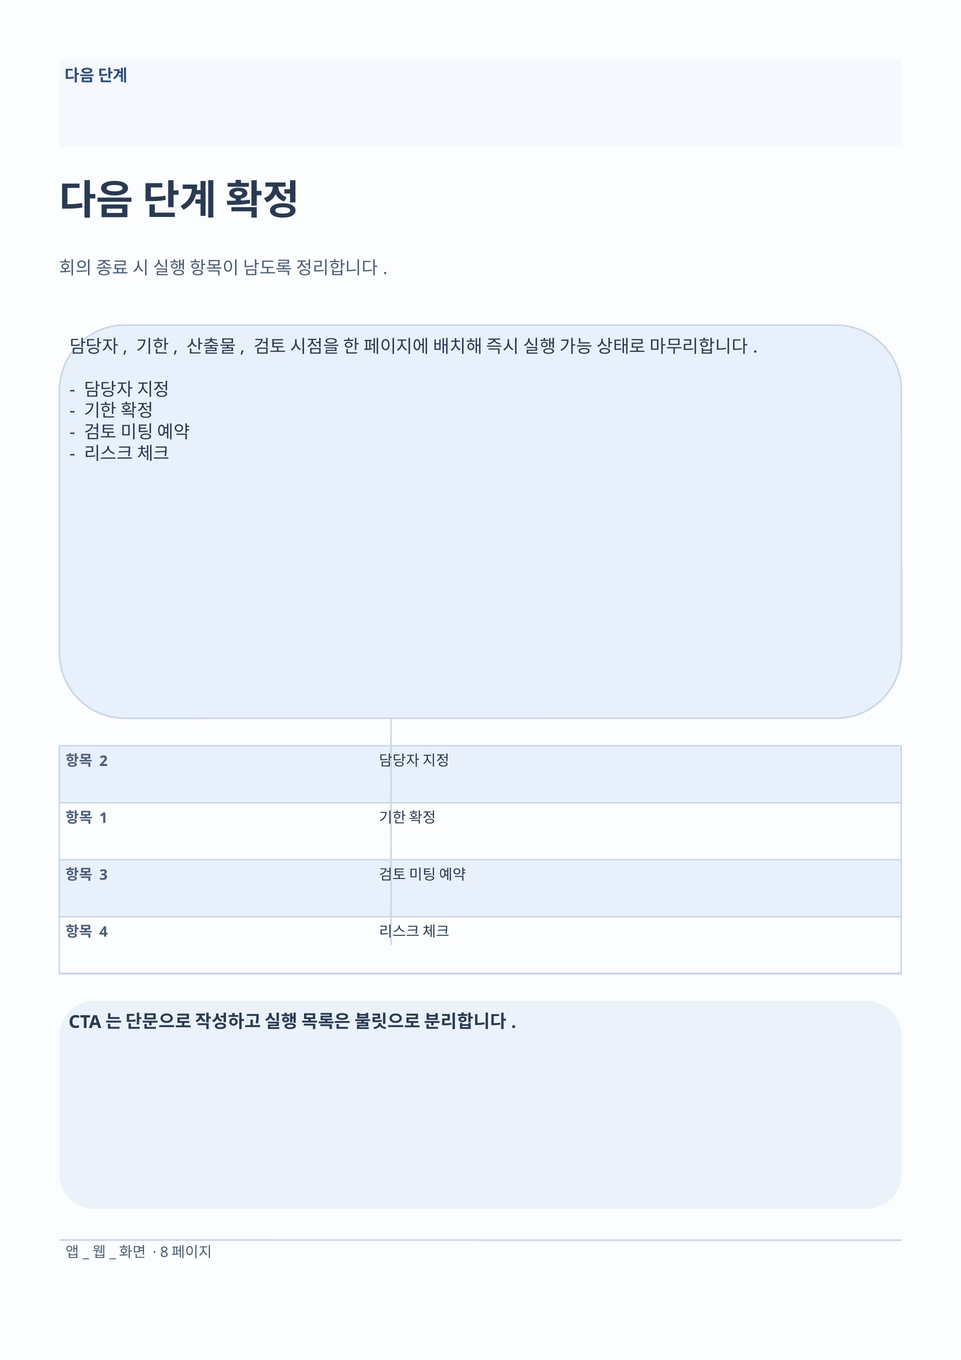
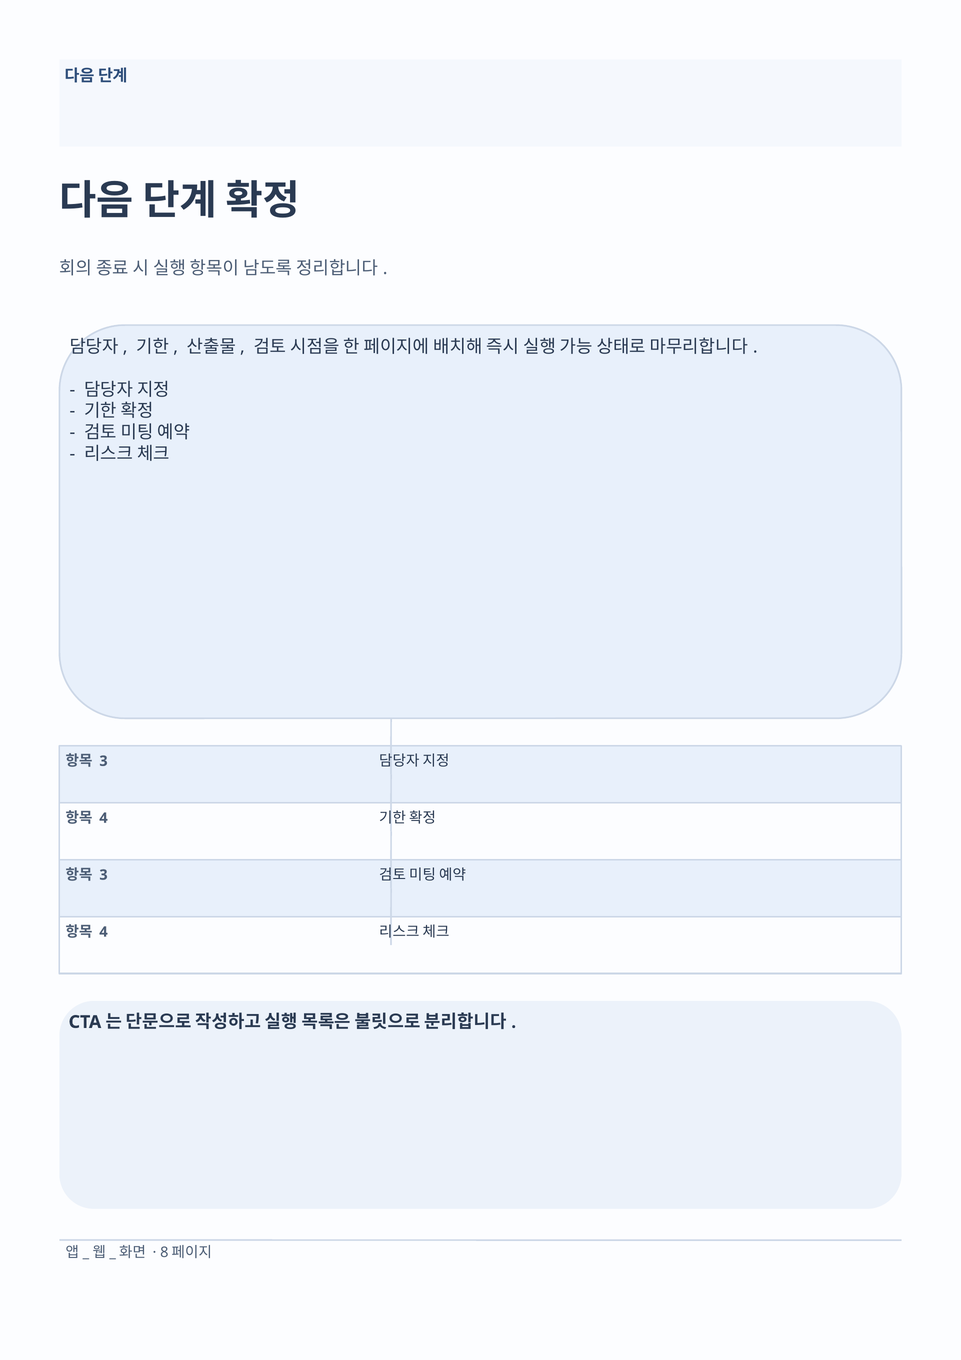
2 at (104, 761): 2 -> 3
1 at (104, 817): 1 -> 4
